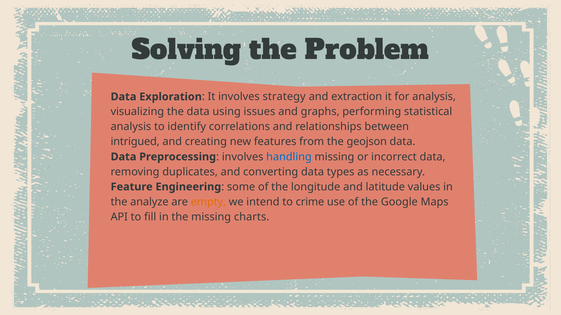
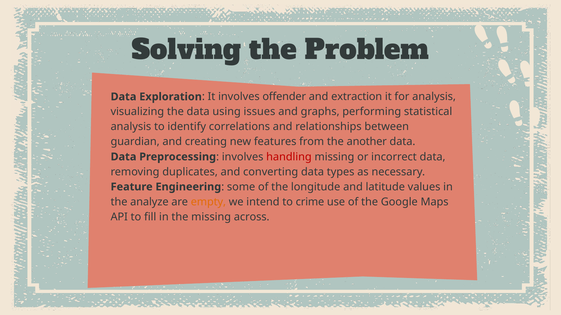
strategy: strategy -> offender
intrigued: intrigued -> guardian
geojson: geojson -> another
handling colour: blue -> red
charts: charts -> across
